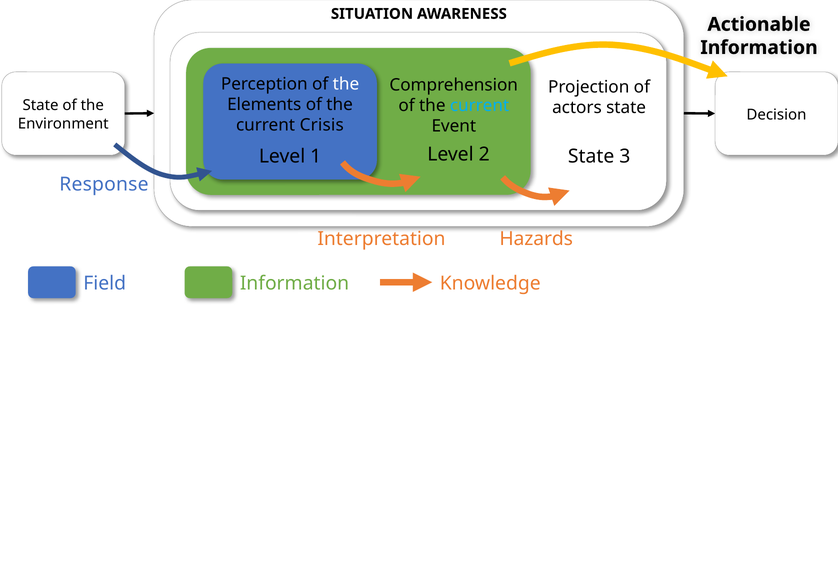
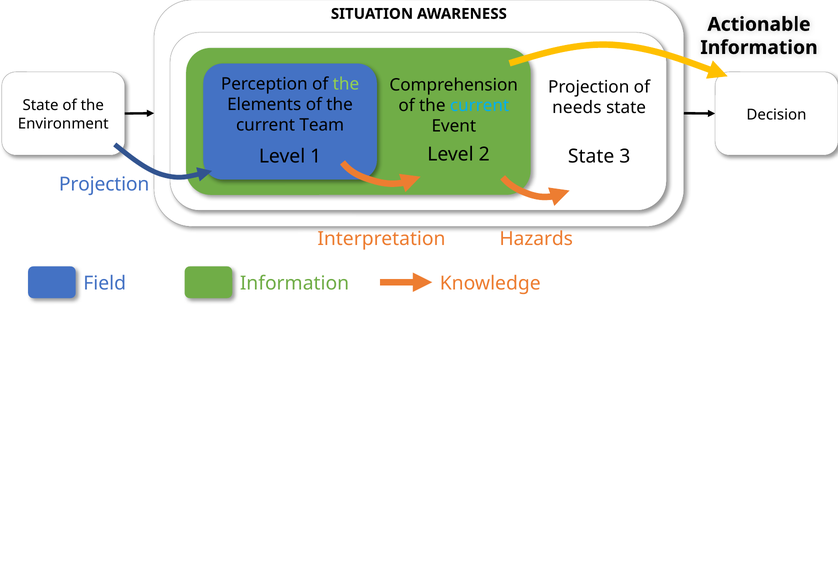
the at (346, 84) colour: white -> light green
actors: actors -> needs
Crisis: Crisis -> Team
Response at (104, 184): Response -> Projection
